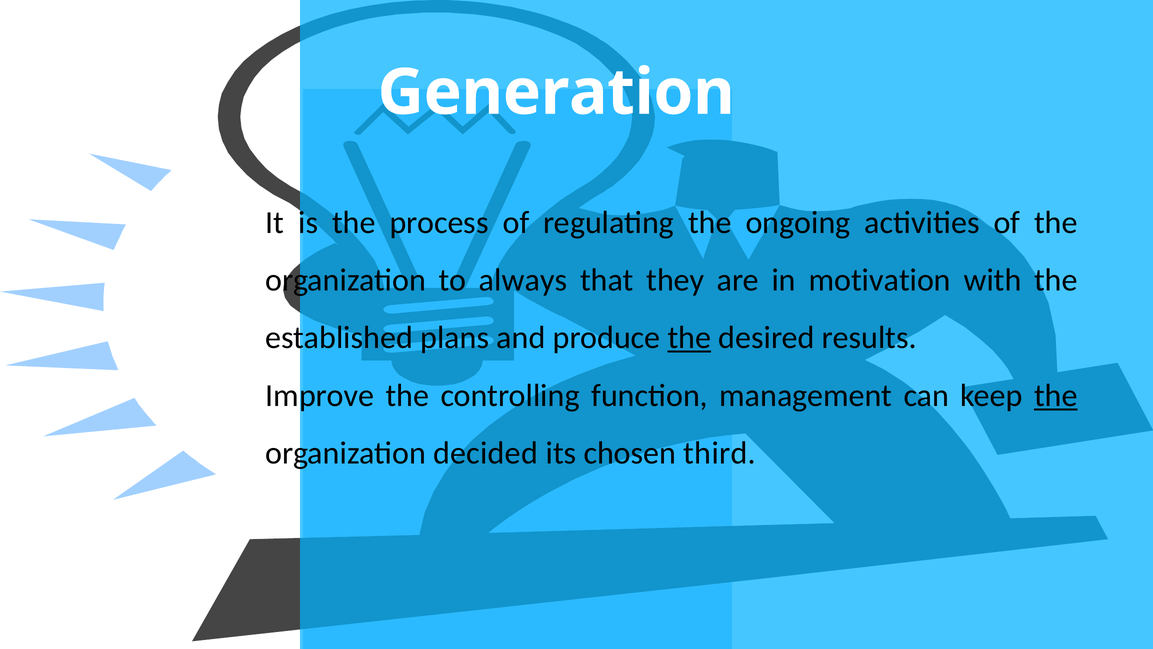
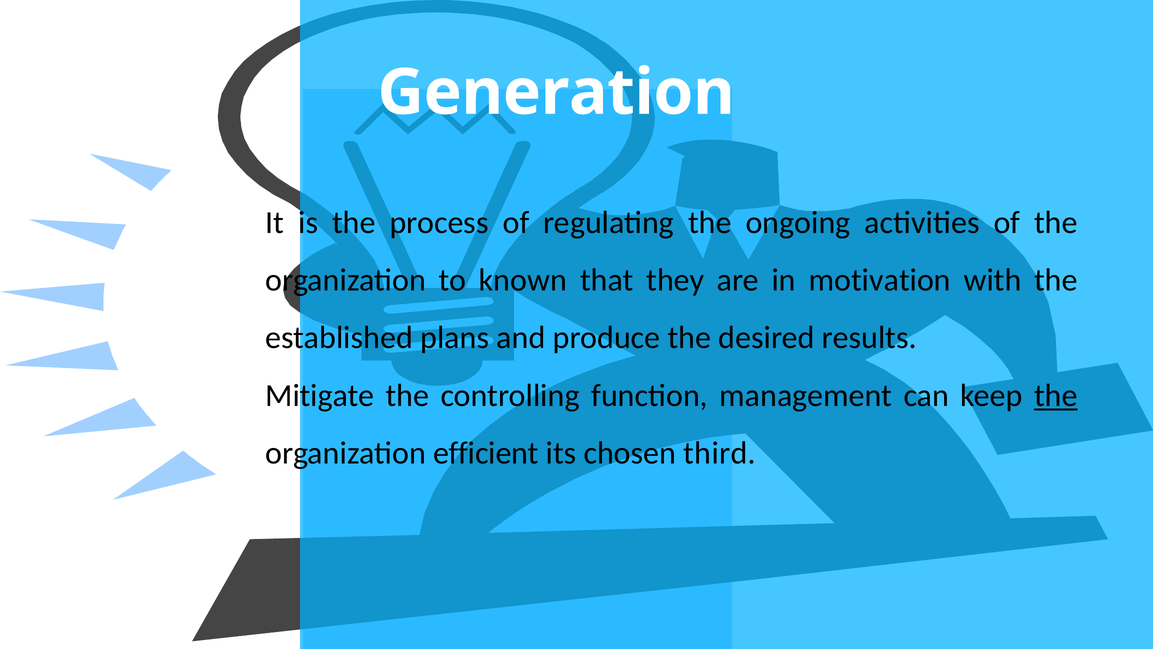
always: always -> known
the at (689, 338) underline: present -> none
Improve: Improve -> Mitigate
decided: decided -> efficient
